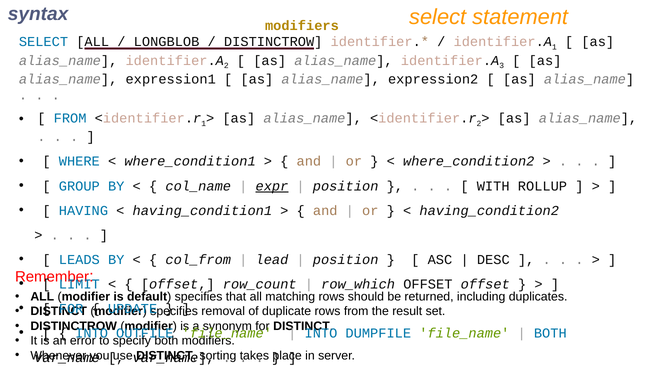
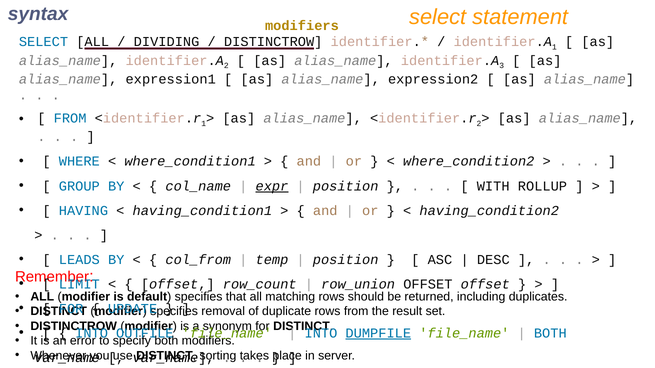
LONGBLOB: LONGBLOB -> DIVIDING
lead: lead -> temp
row_which: row_which -> row_union
DUMPFILE underline: none -> present
